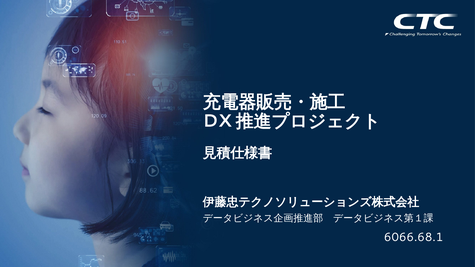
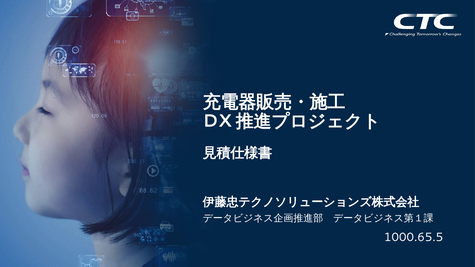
6066.68.1: 6066.68.1 -> 1000.65.5
